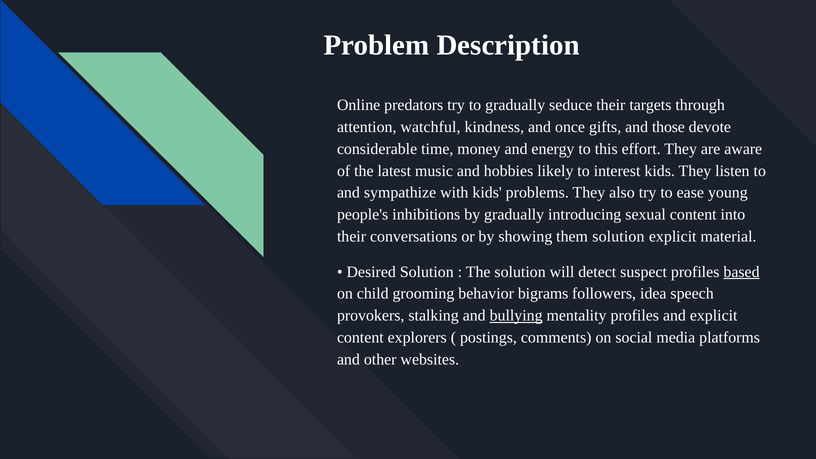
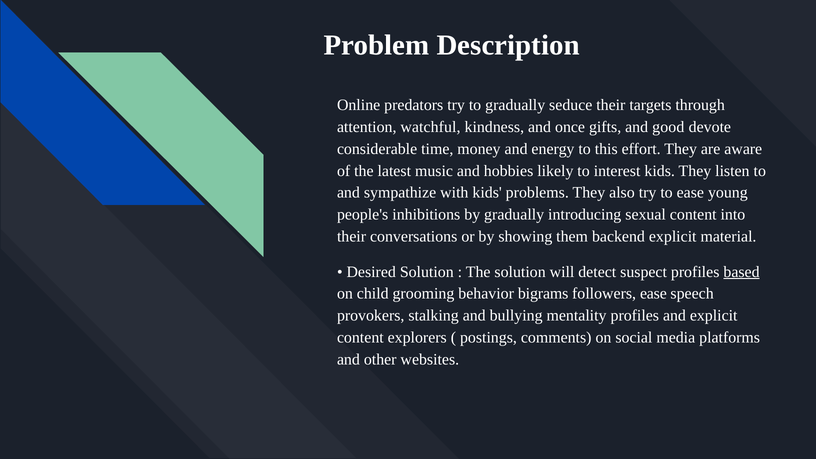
those: those -> good
them solution: solution -> backend
followers idea: idea -> ease
bullying underline: present -> none
